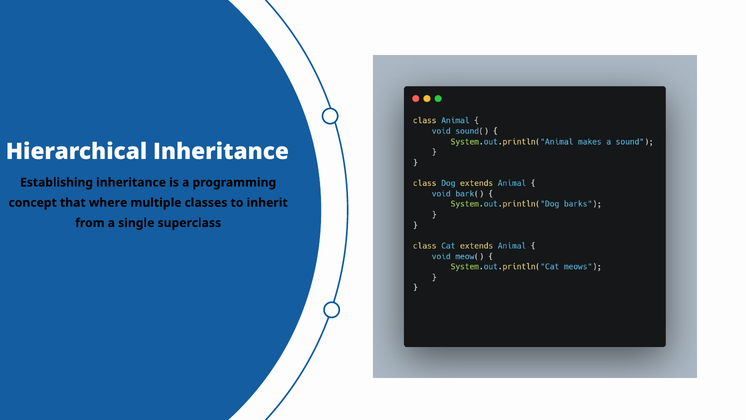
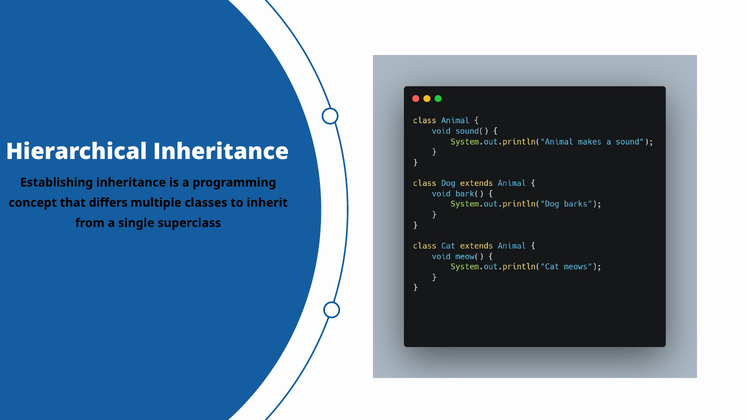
where: where -> differs
